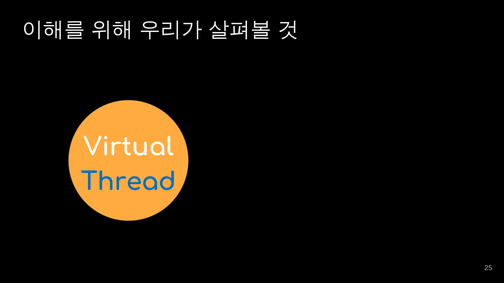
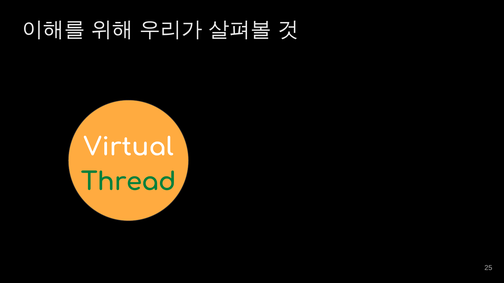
Thread colour: blue -> green
